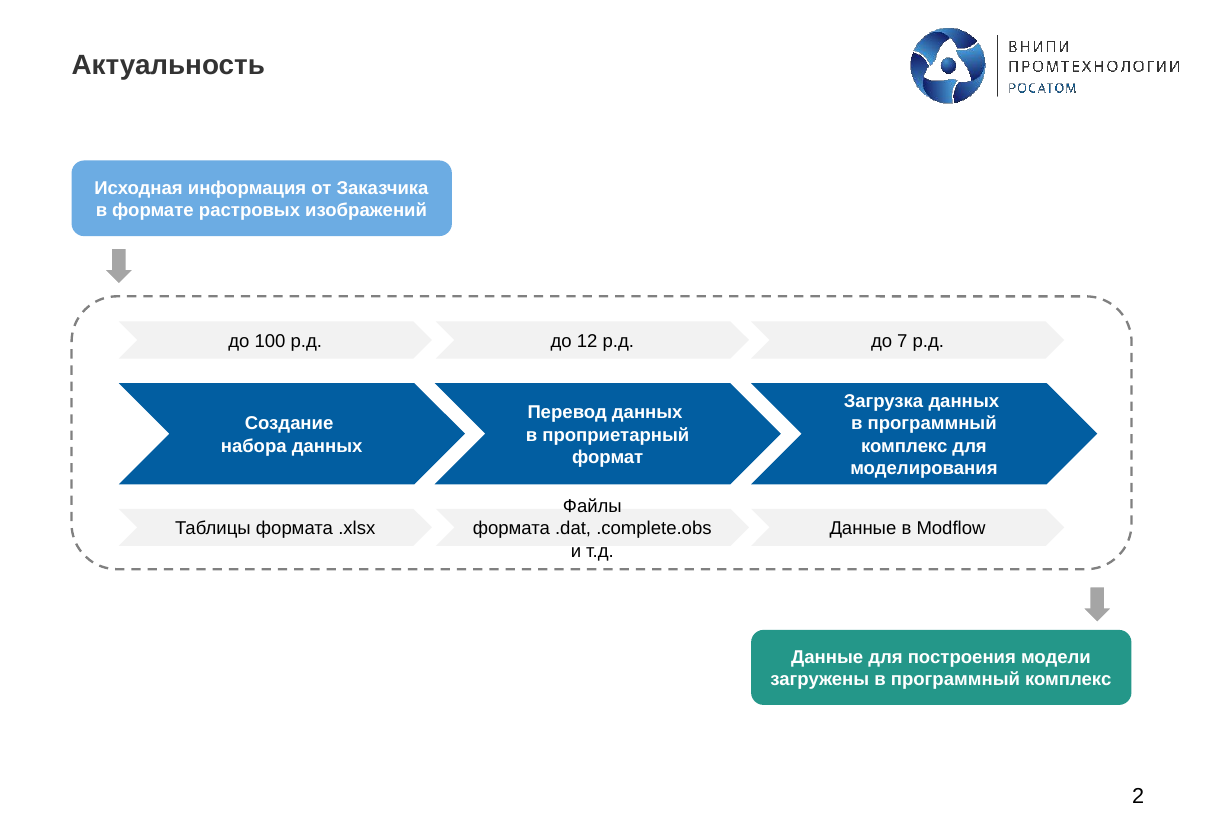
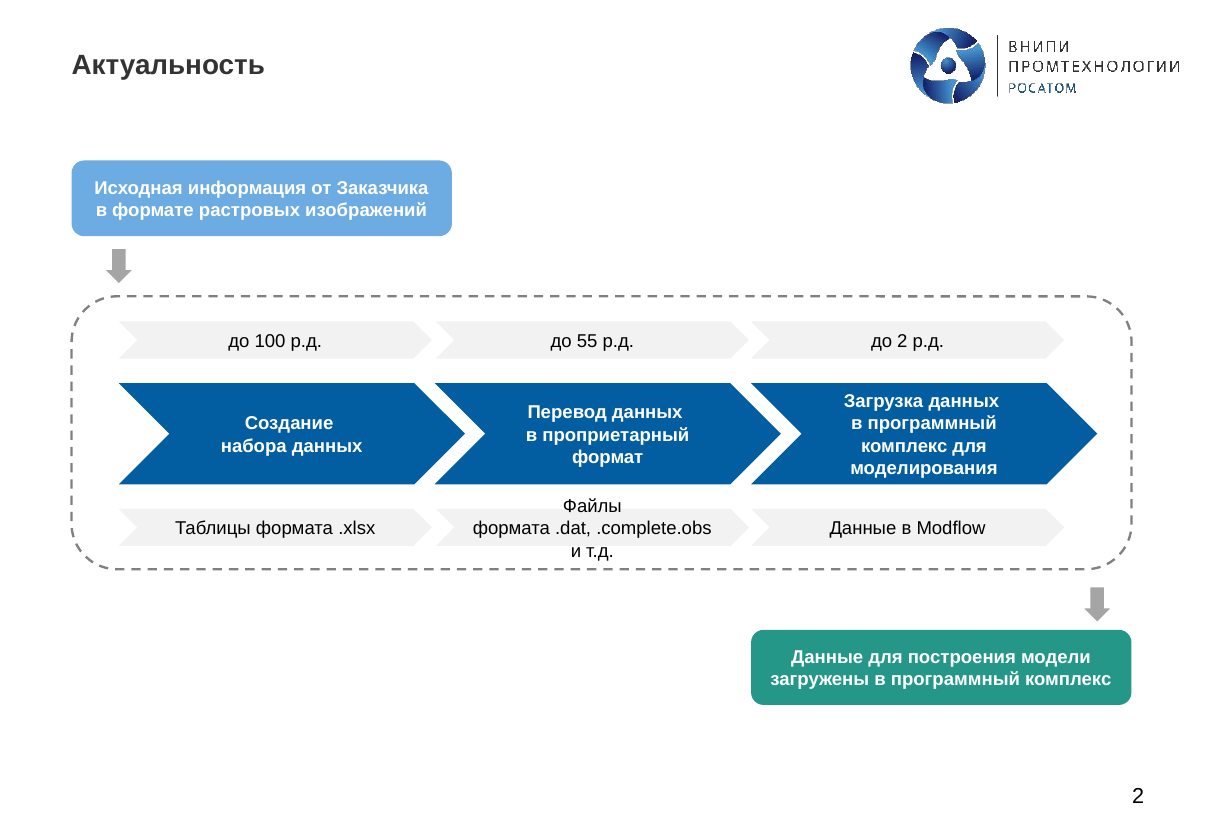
12: 12 -> 55
до 7: 7 -> 2
